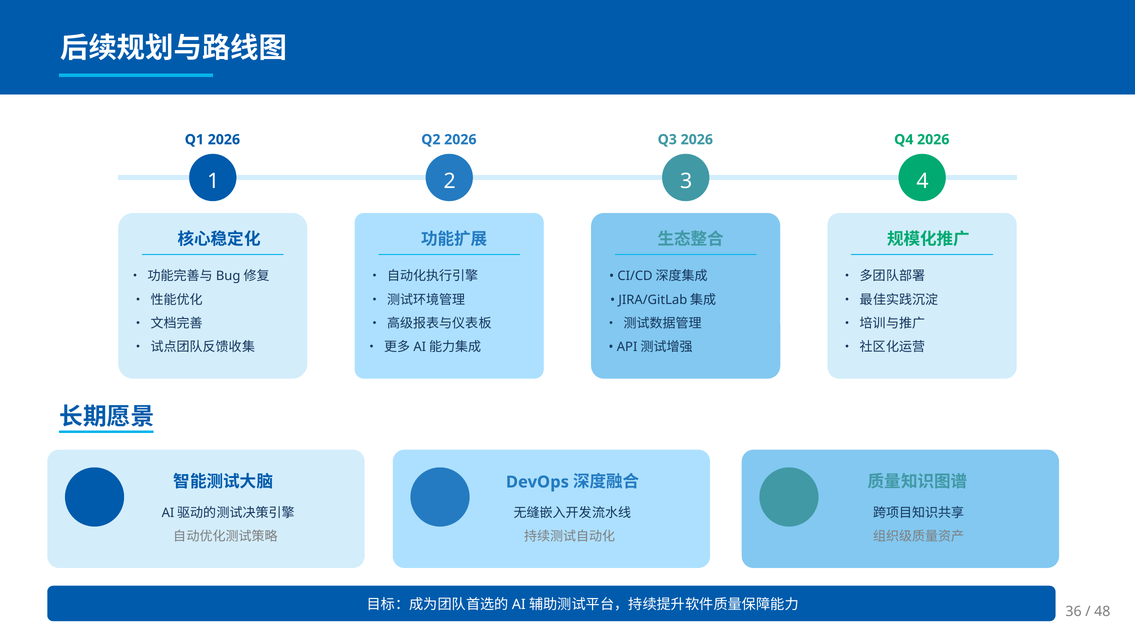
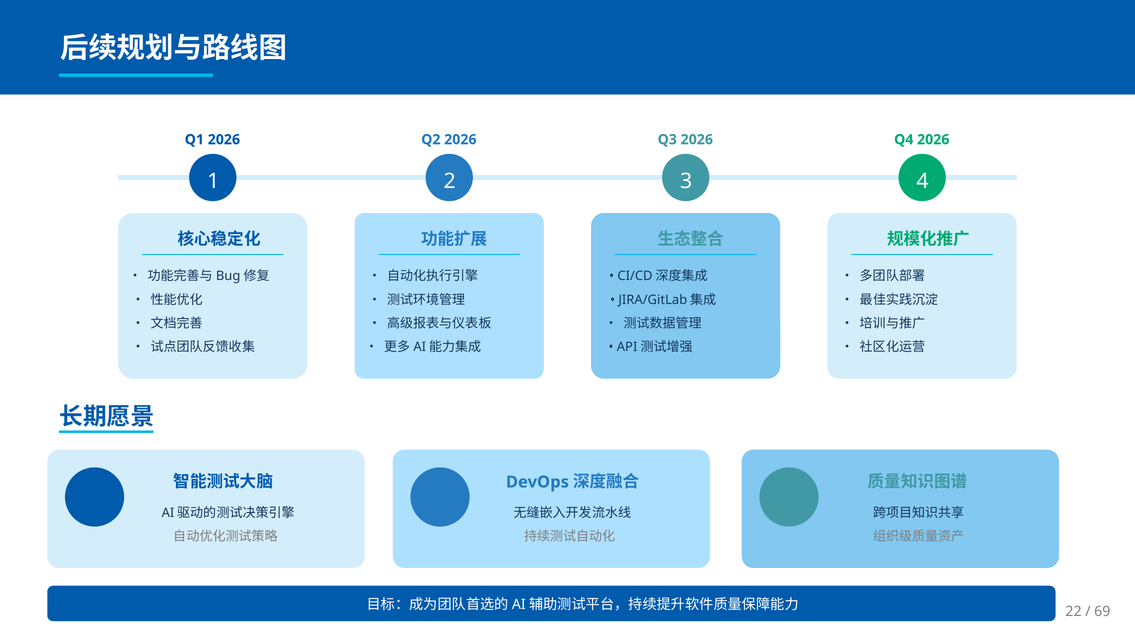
36: 36 -> 22
48: 48 -> 69
